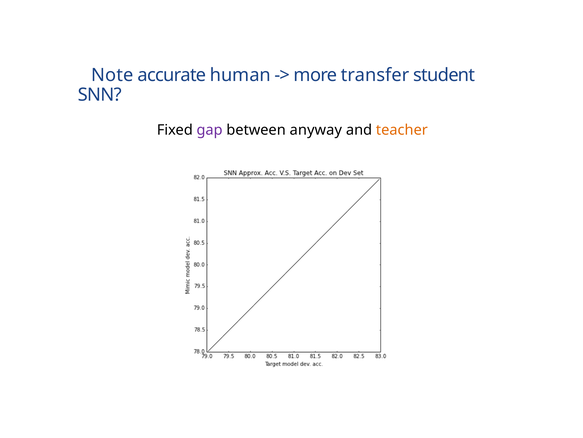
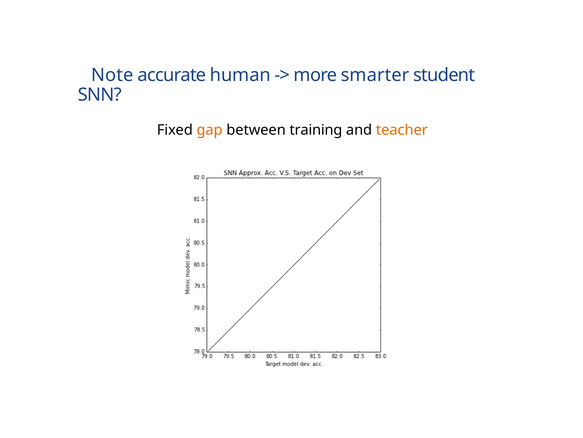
transfer: transfer -> smarter
gap colour: purple -> orange
anyway: anyway -> training
